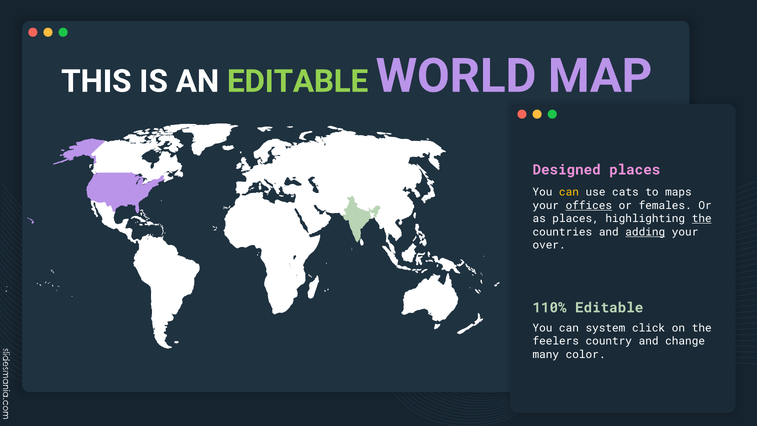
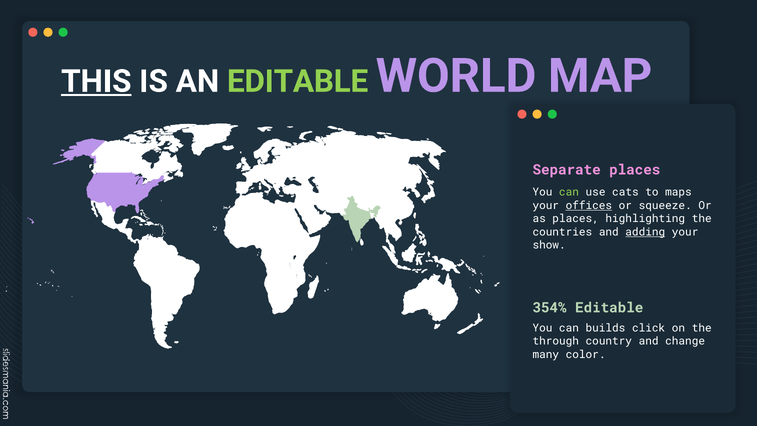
THIS underline: none -> present
Designed: Designed -> Separate
can at (569, 192) colour: yellow -> light green
females: females -> squeeze
the at (702, 219) underline: present -> none
over: over -> show
110%: 110% -> 354%
system: system -> builds
feelers: feelers -> through
